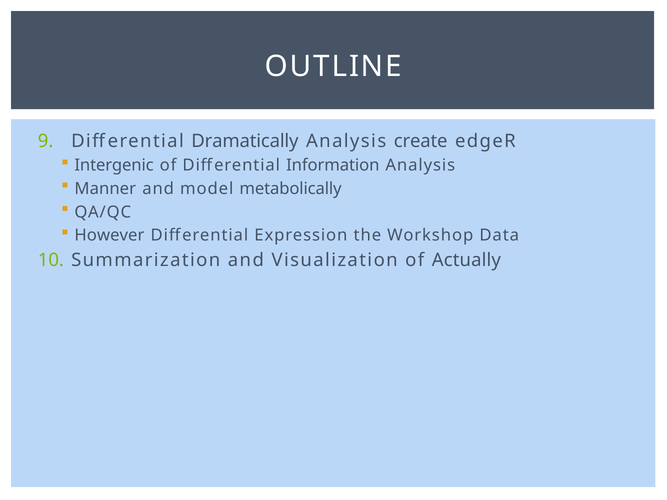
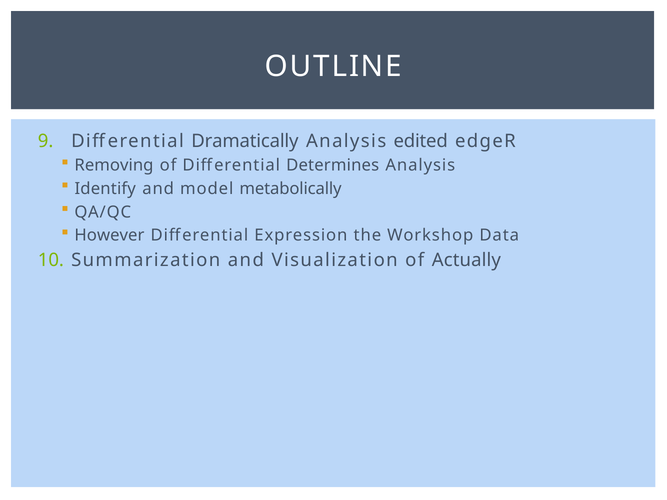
create: create -> edited
Intergenic: Intergenic -> Removing
Information: Information -> Determines
Manner: Manner -> Identify
